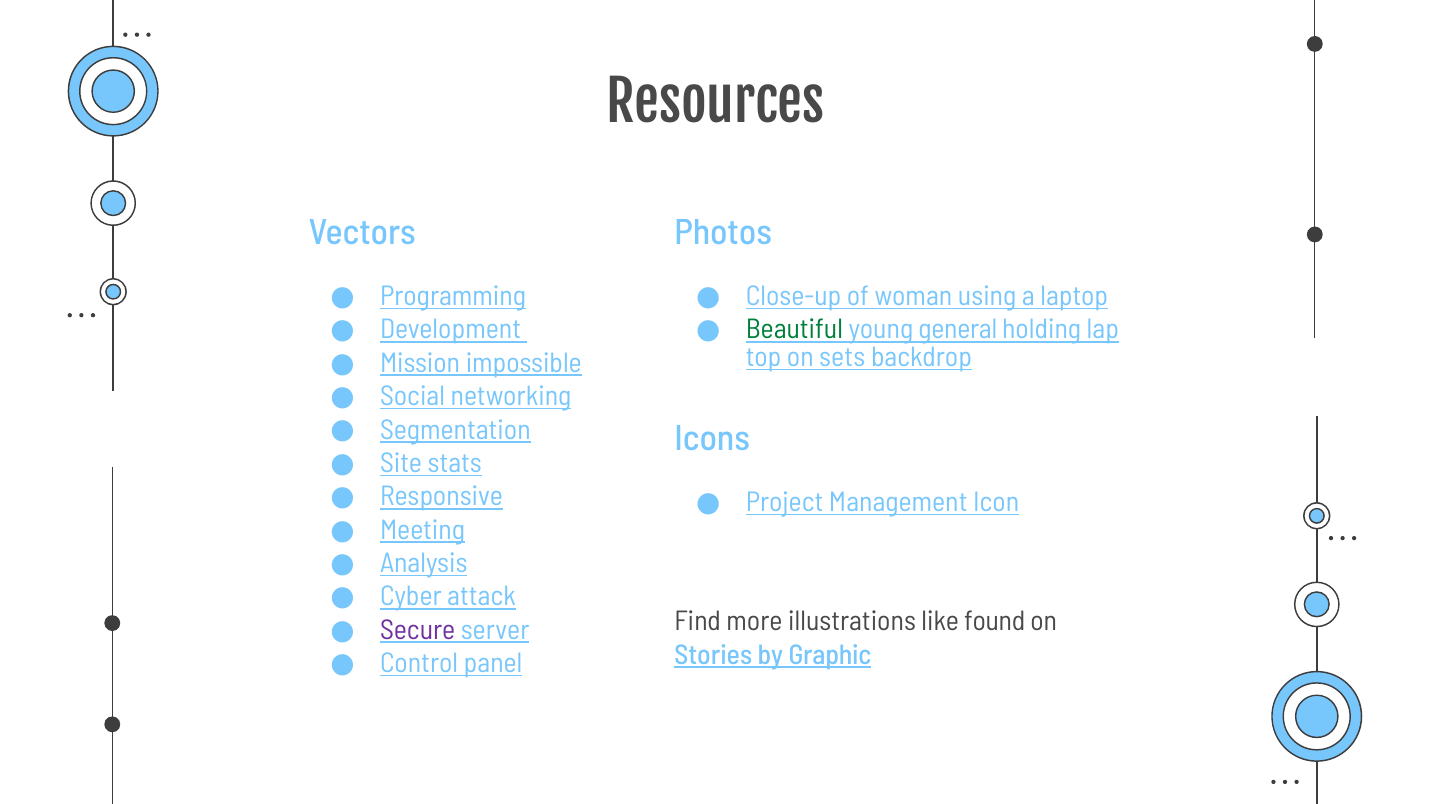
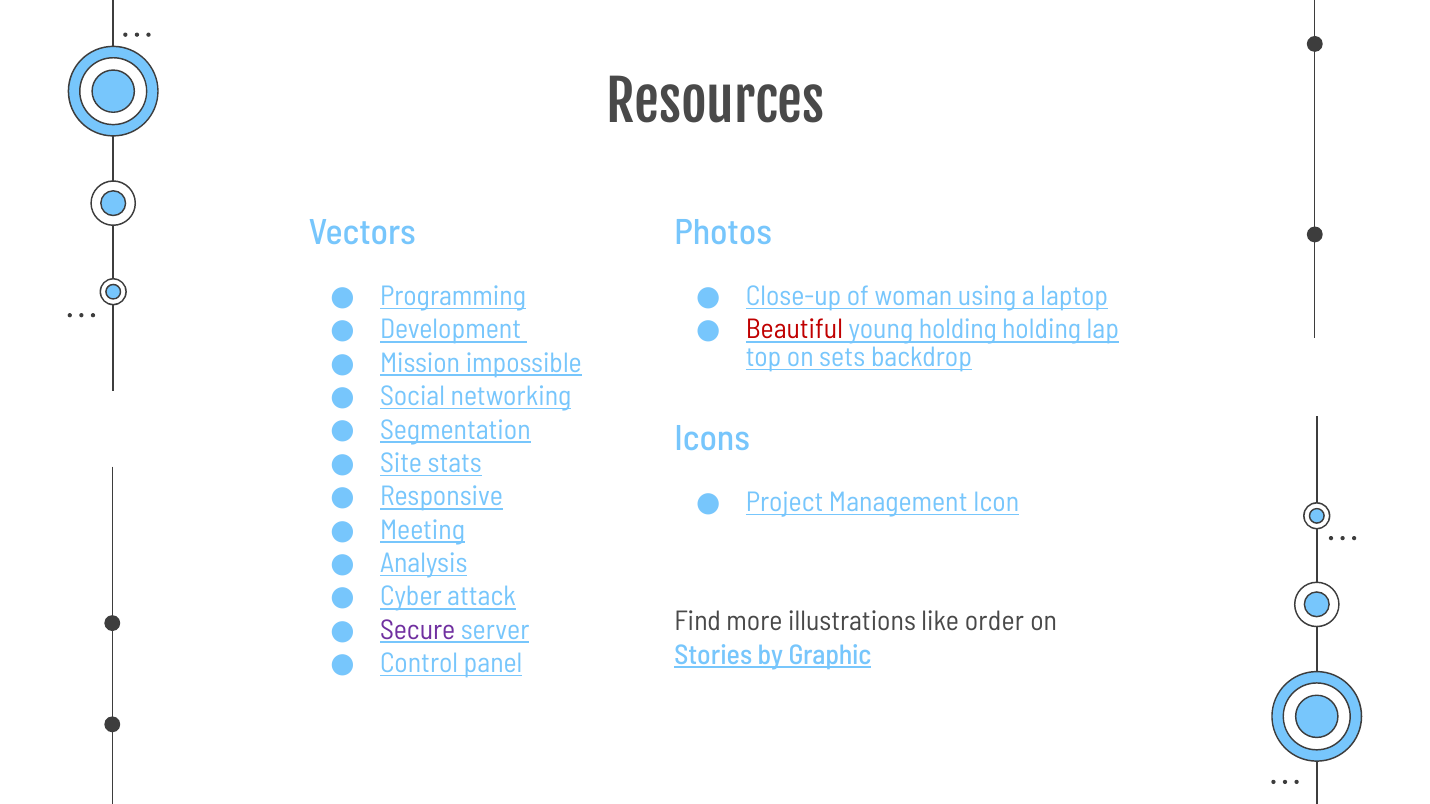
Beautiful colour: green -> red
young general: general -> holding
found: found -> order
